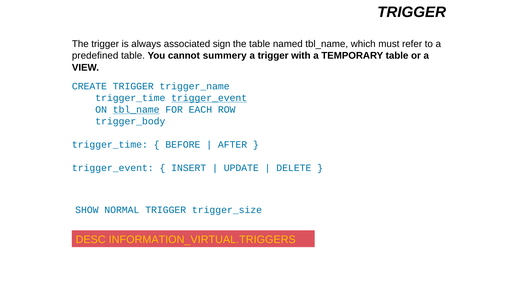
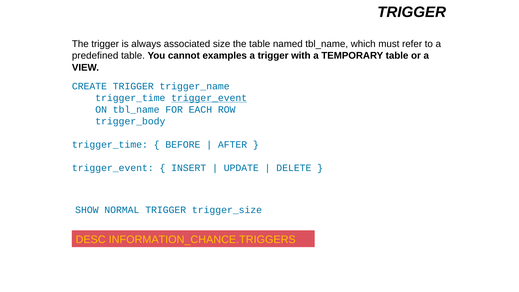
sign: sign -> size
summery: summery -> examples
tbl_name at (136, 110) underline: present -> none
INFORMATION_VIRTUAL.TRIGGERS: INFORMATION_VIRTUAL.TRIGGERS -> INFORMATION_CHANCE.TRIGGERS
